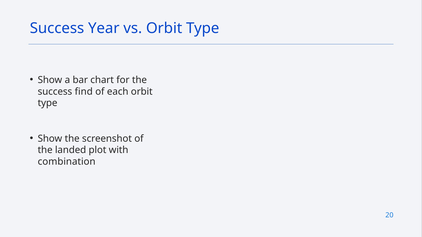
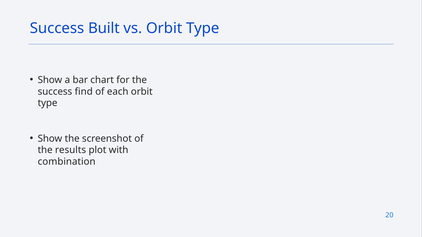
Year: Year -> Built
landed: landed -> results
